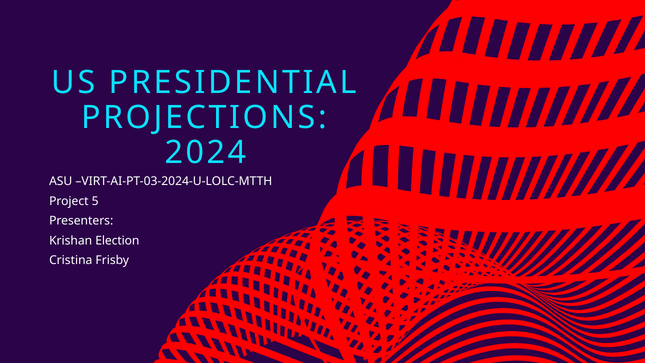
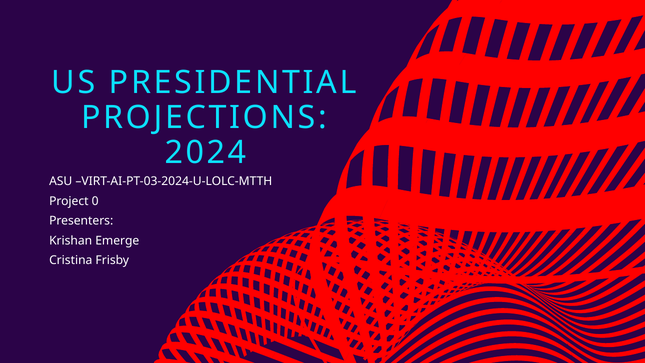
5: 5 -> 0
Election: Election -> Emerge
